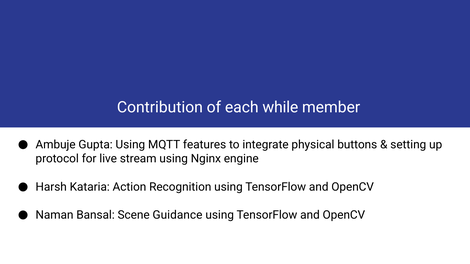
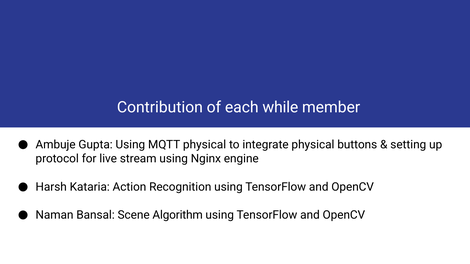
MQTT features: features -> physical
Guidance: Guidance -> Algorithm
